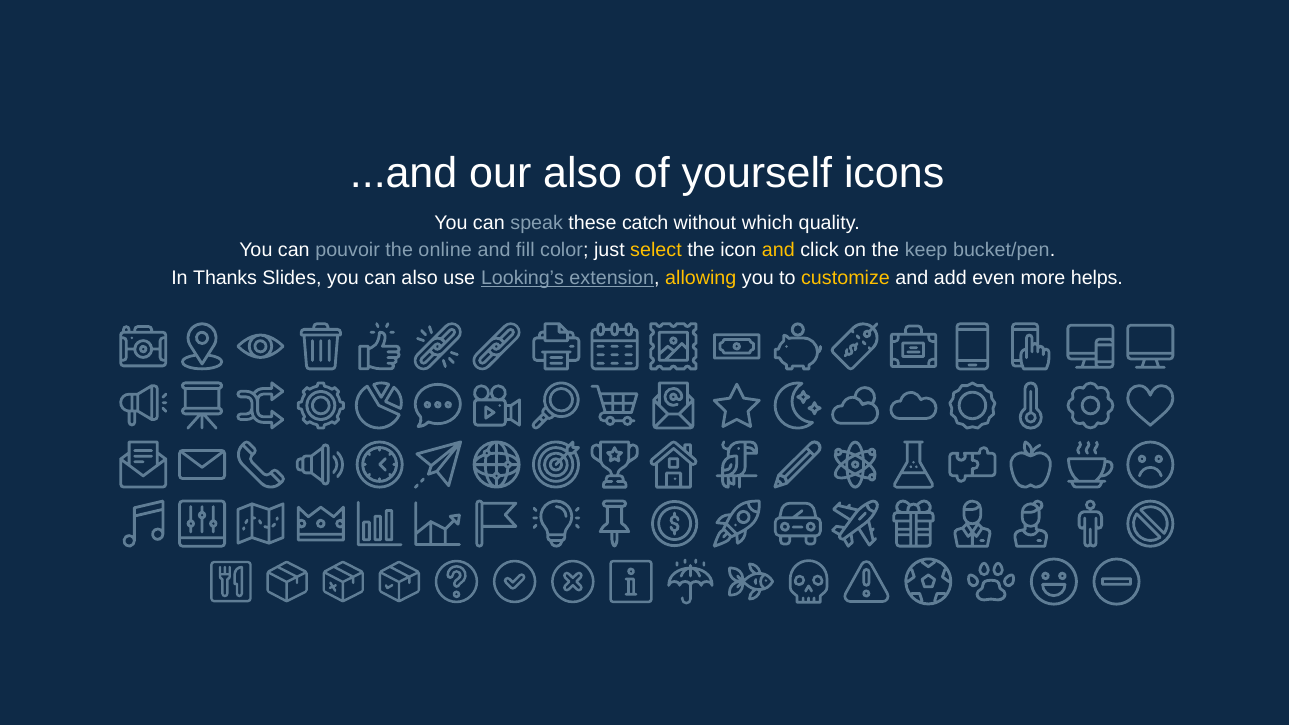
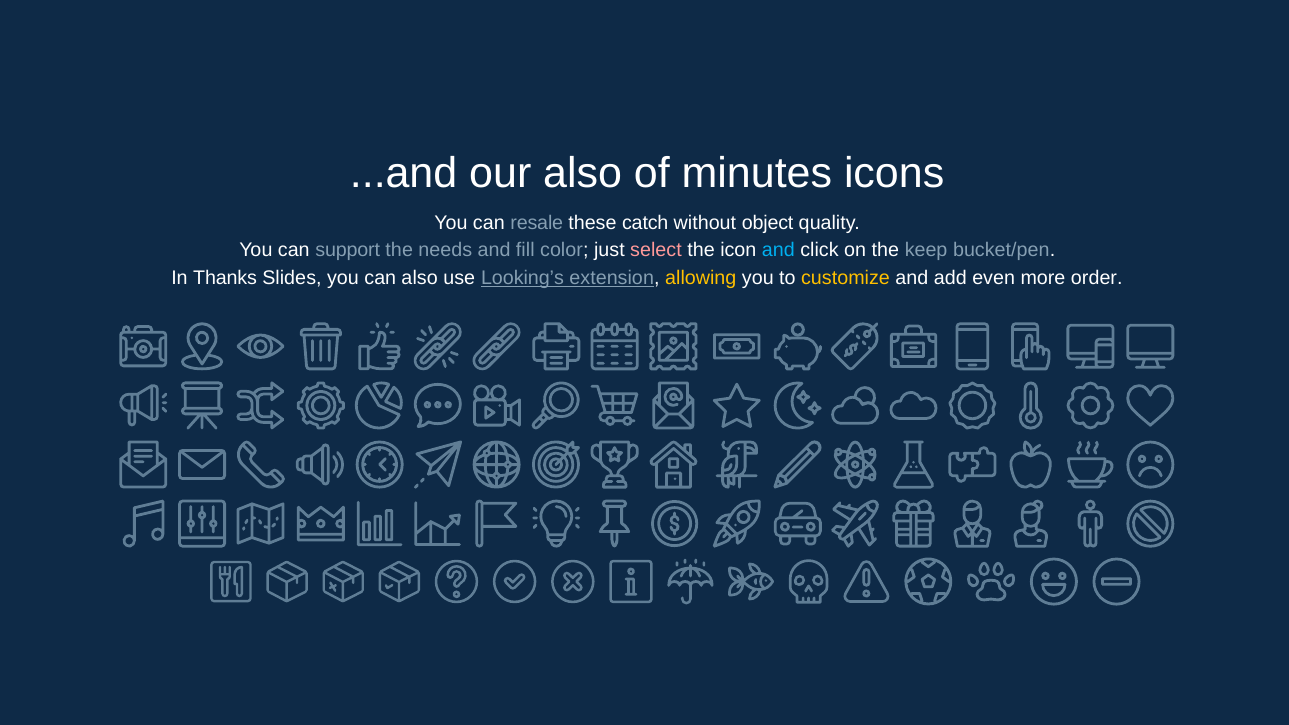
yourself: yourself -> minutes
speak: speak -> resale
which: which -> object
pouvoir: pouvoir -> support
online: online -> needs
select colour: yellow -> pink
and at (778, 250) colour: yellow -> light blue
helps: helps -> order
